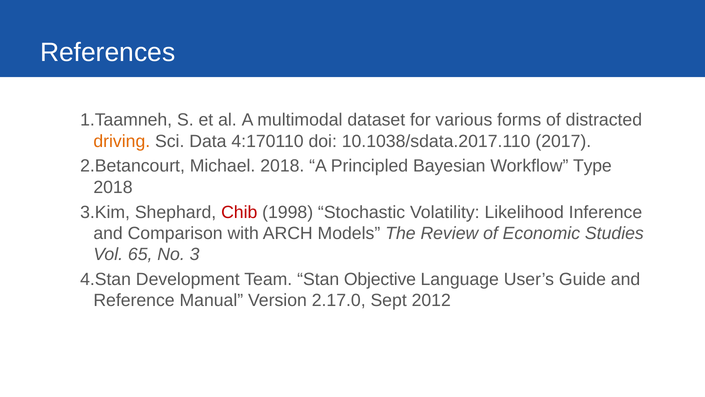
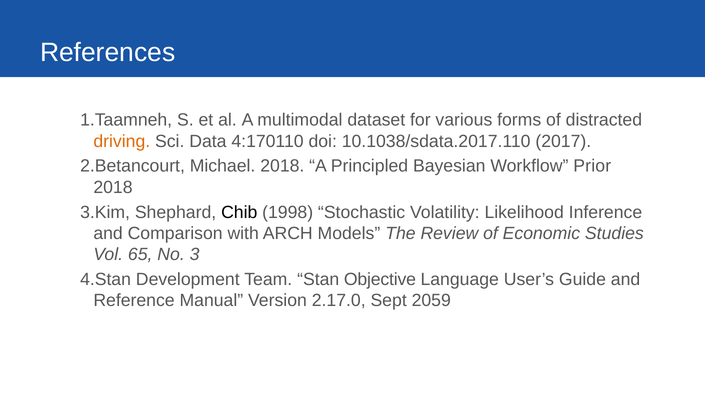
Type: Type -> Prior
Chib colour: red -> black
2012: 2012 -> 2059
